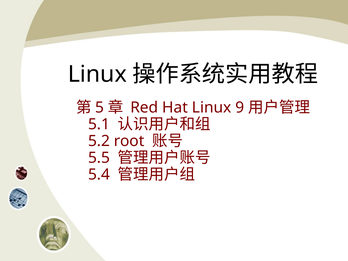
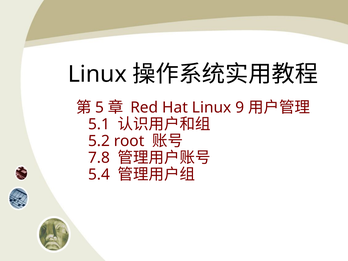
5.5: 5.5 -> 7.8
